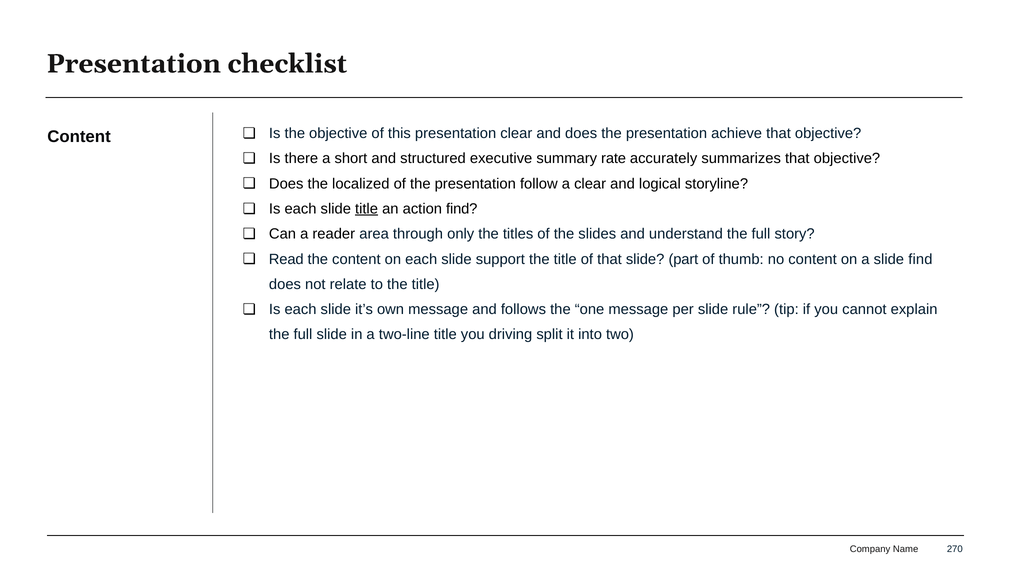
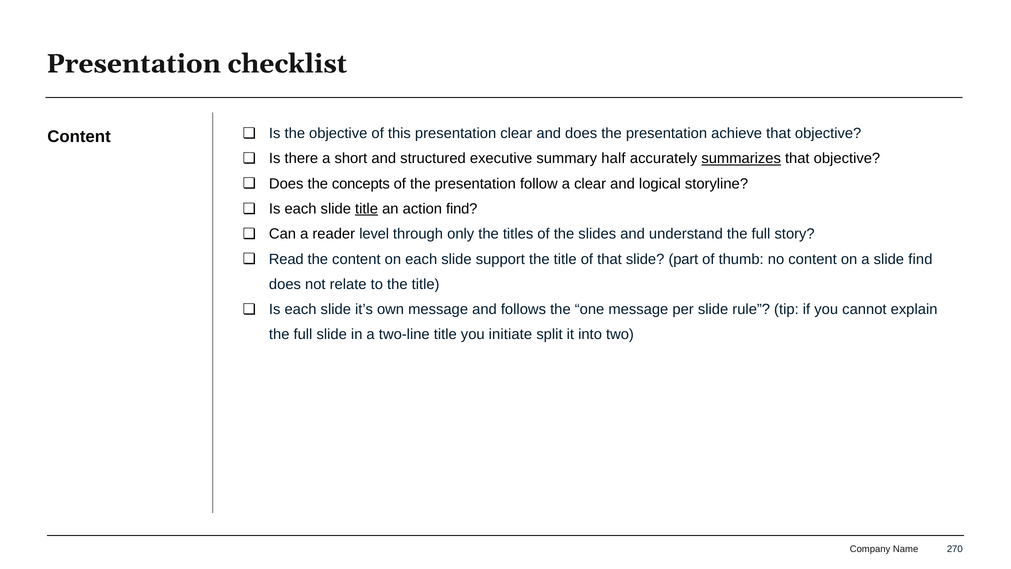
rate: rate -> half
summarizes underline: none -> present
localized: localized -> concepts
area: area -> level
driving: driving -> initiate
